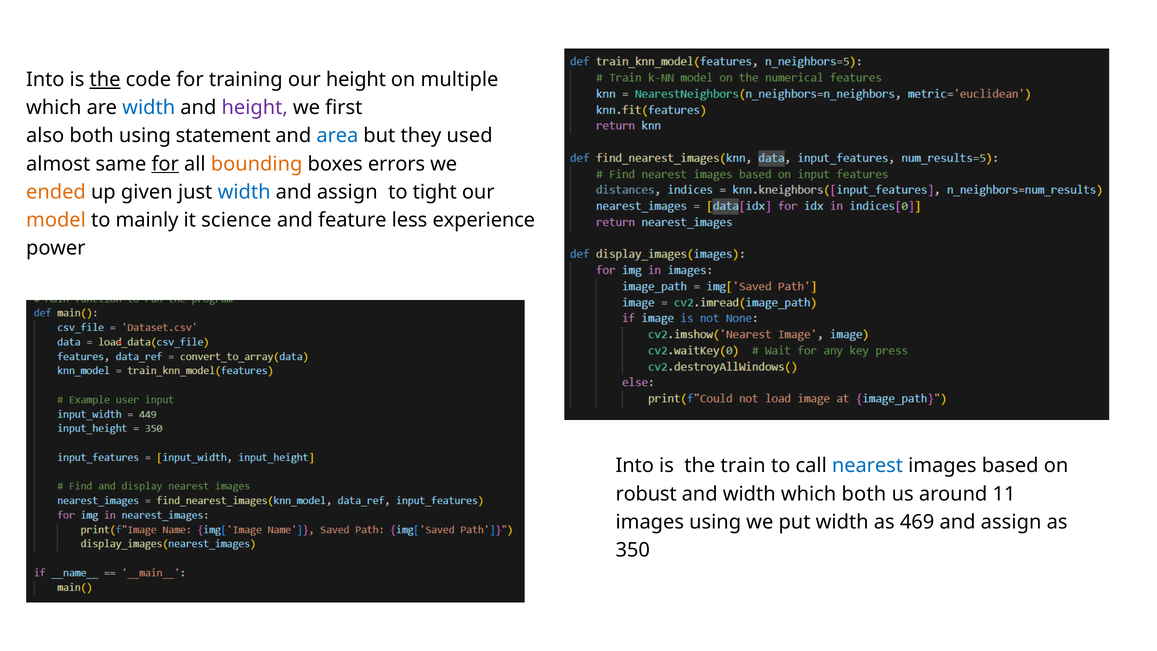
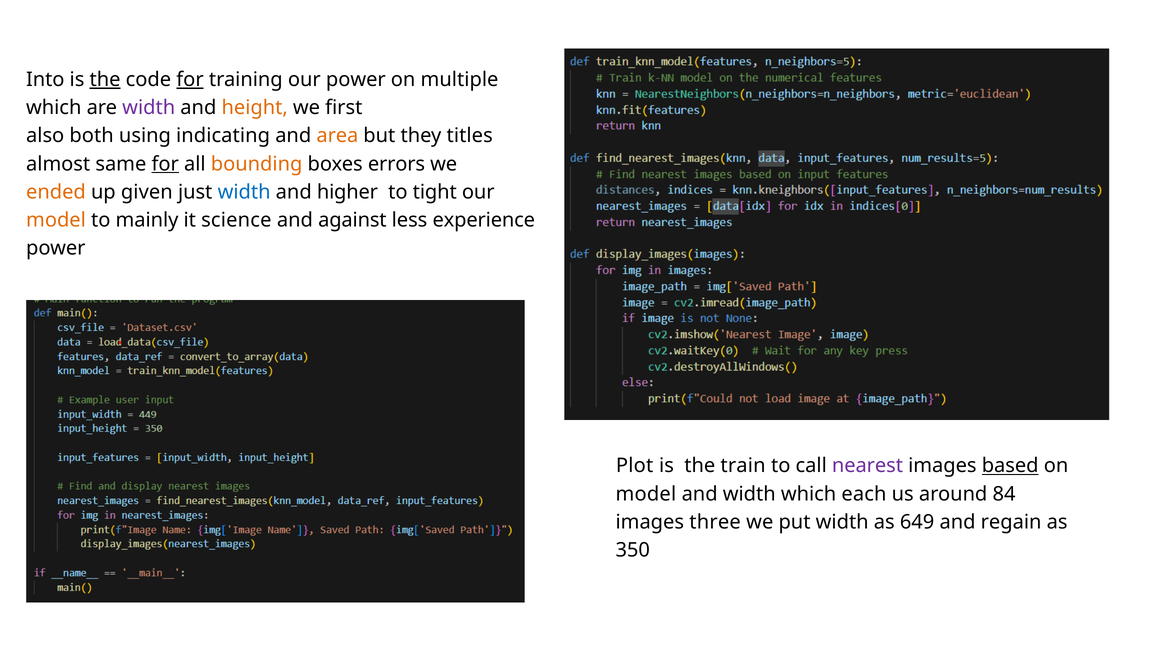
for at (190, 80) underline: none -> present
our height: height -> power
width at (149, 108) colour: blue -> purple
height at (255, 108) colour: purple -> orange
statement: statement -> indicating
area colour: blue -> orange
used: used -> titles
assign at (347, 192): assign -> higher
feature: feature -> against
Into at (635, 466): Into -> Plot
nearest colour: blue -> purple
based underline: none -> present
robust at (646, 494): robust -> model
which both: both -> each
11: 11 -> 84
images using: using -> three
469: 469 -> 649
assign at (1011, 522): assign -> regain
